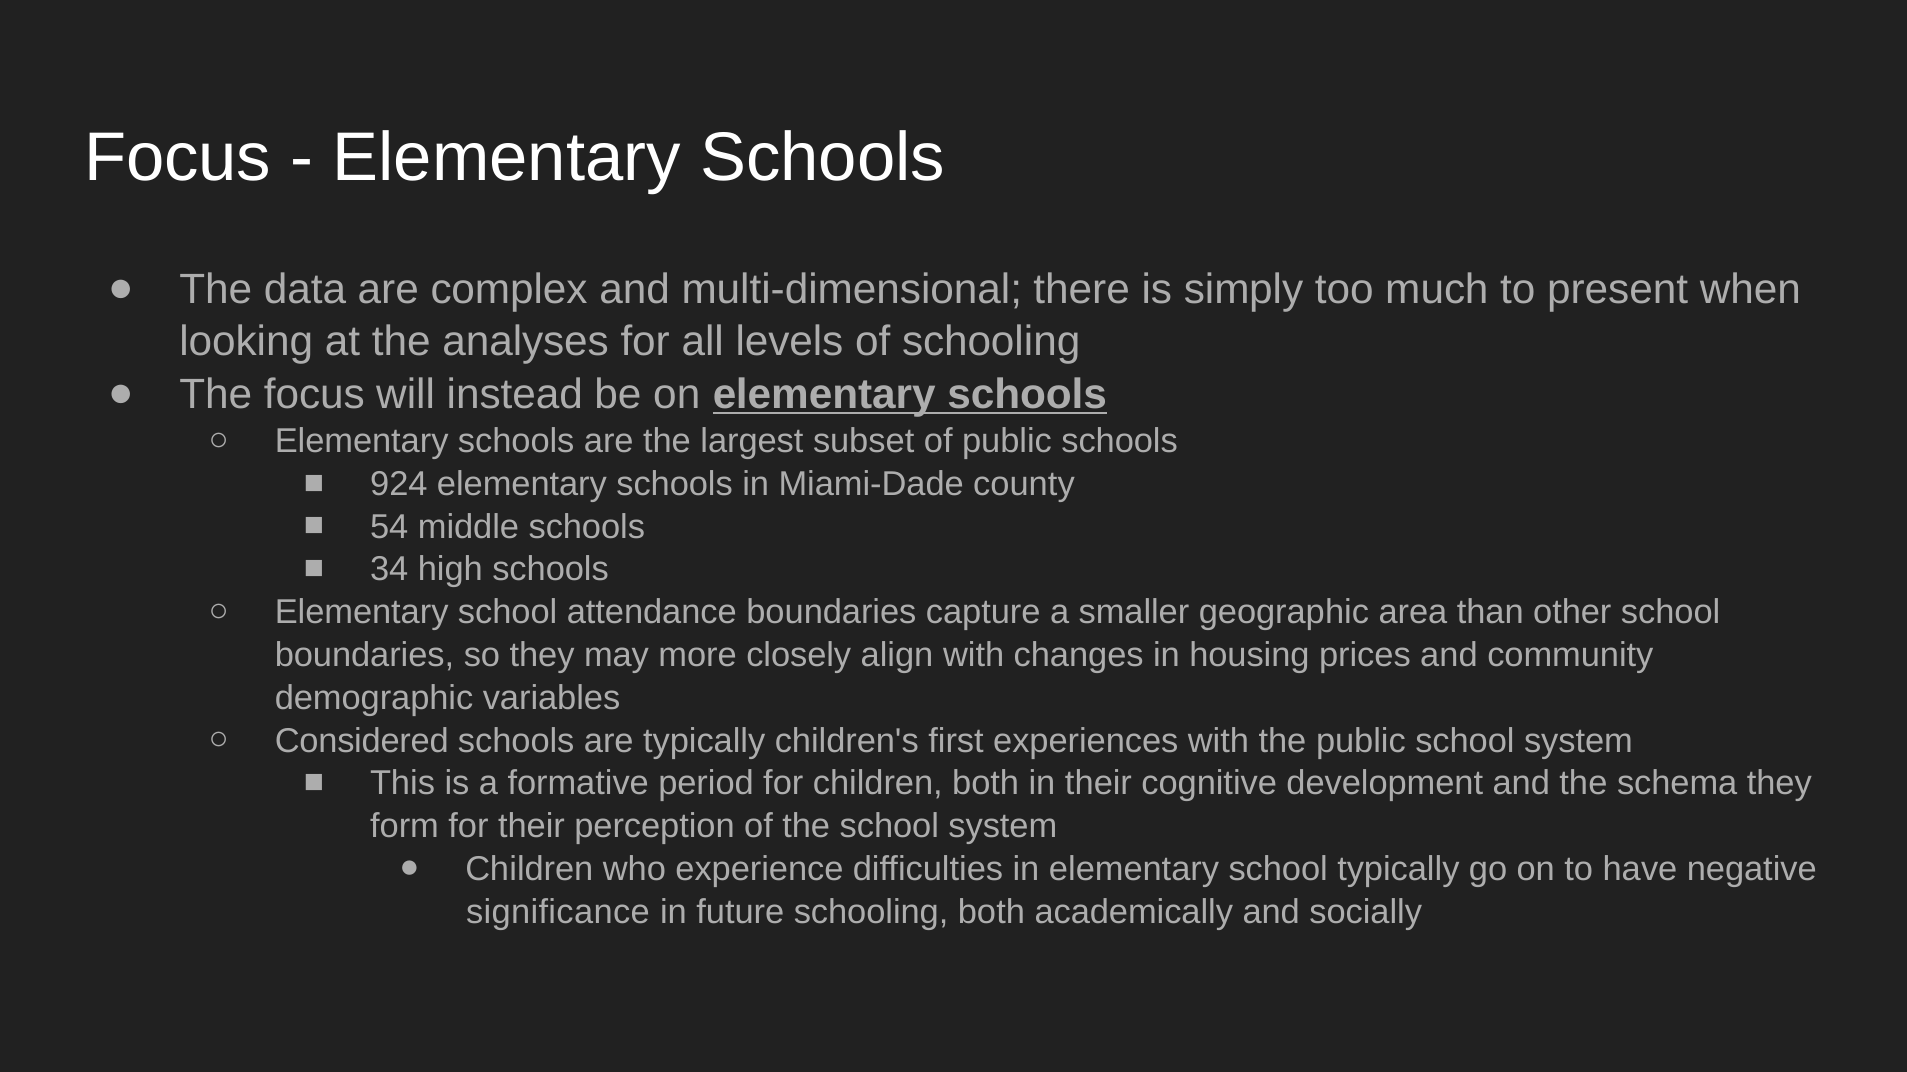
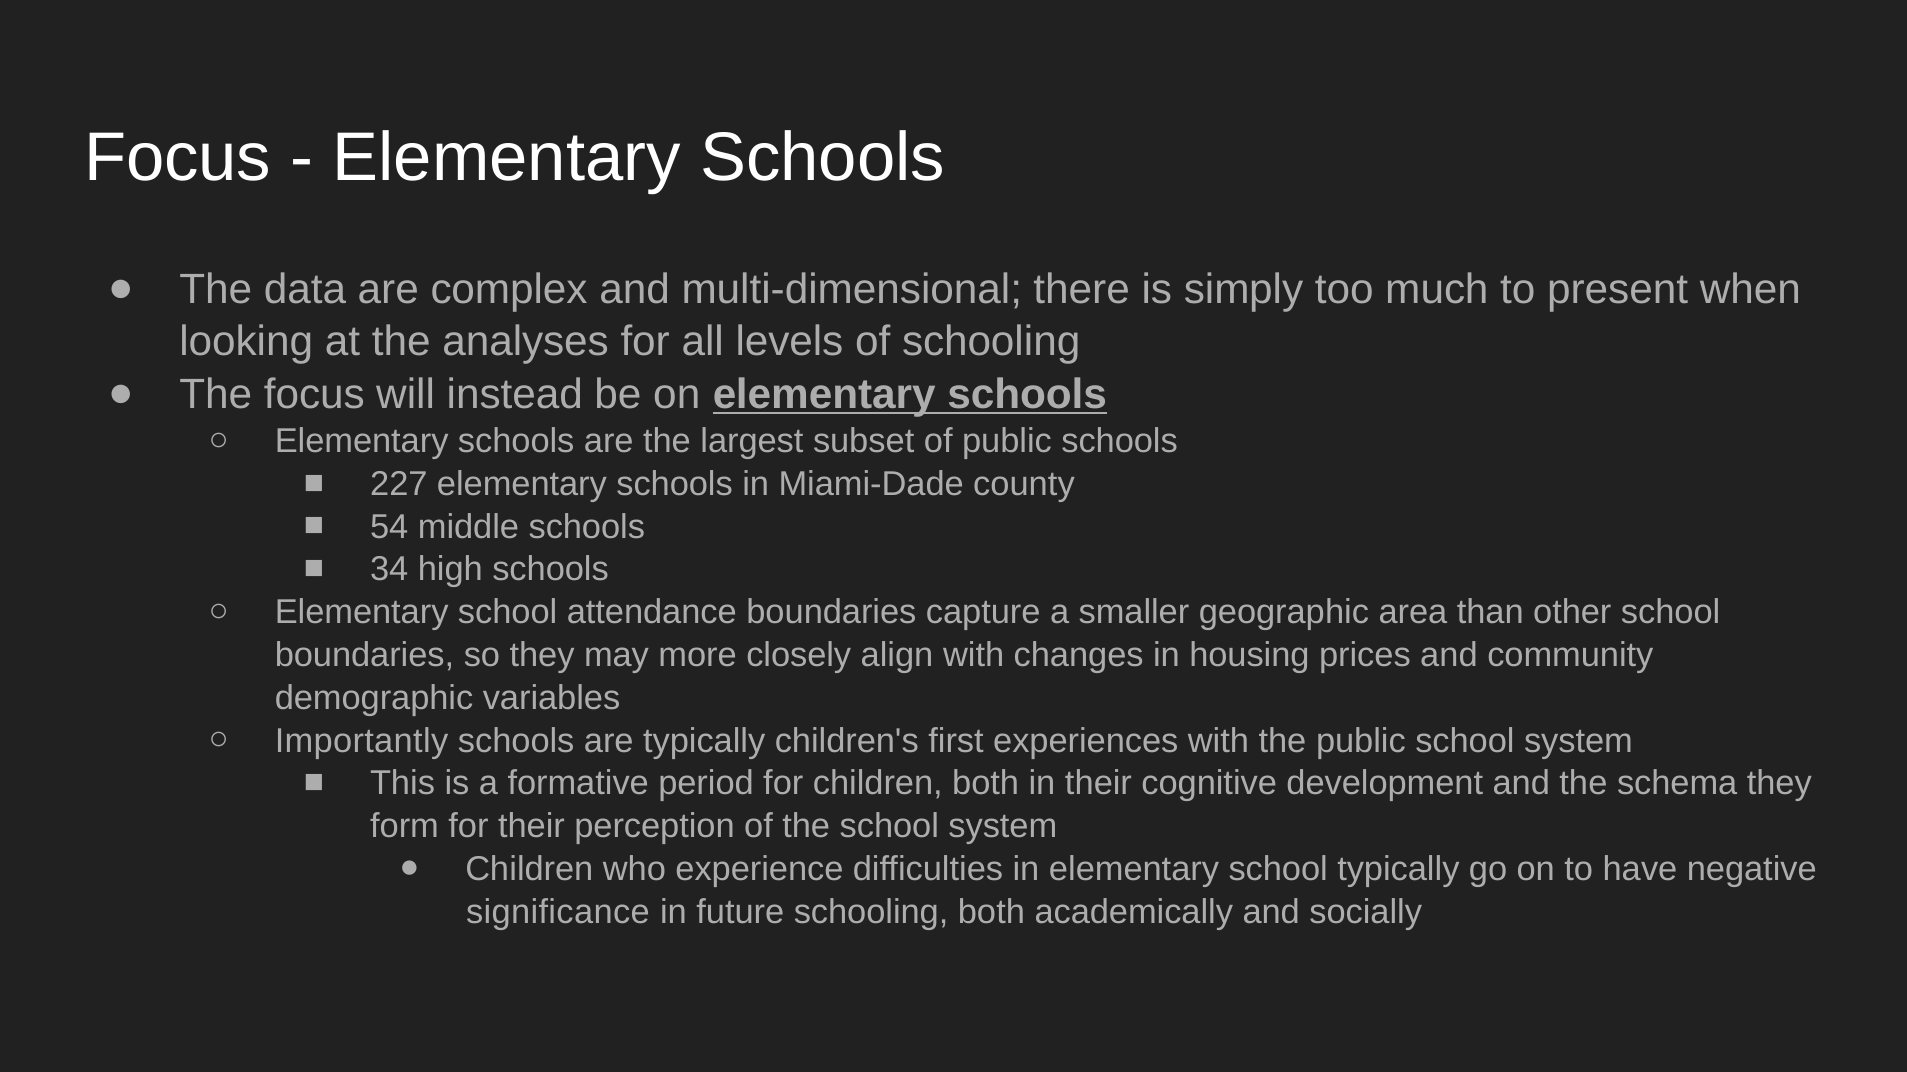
924: 924 -> 227
Considered: Considered -> Importantly
